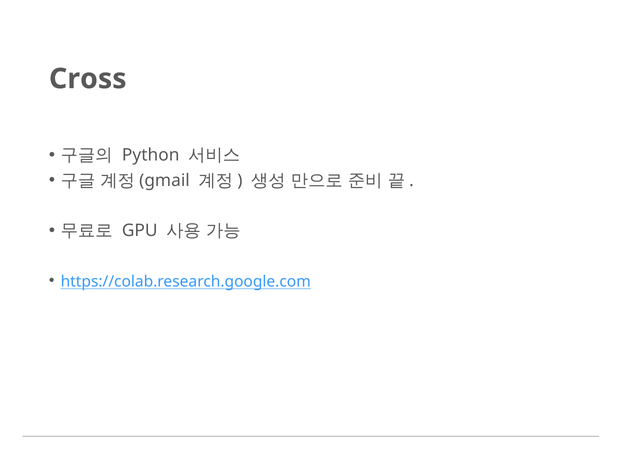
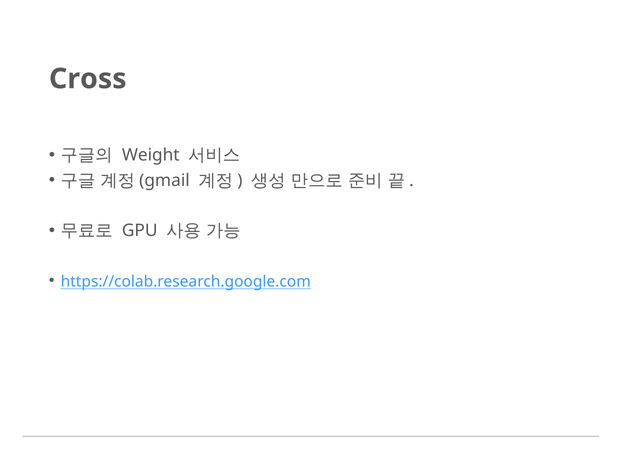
Python: Python -> Weight
